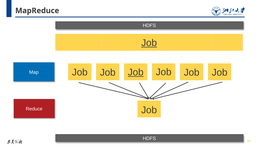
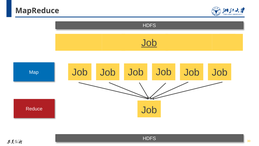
Job at (136, 72) underline: present -> none
